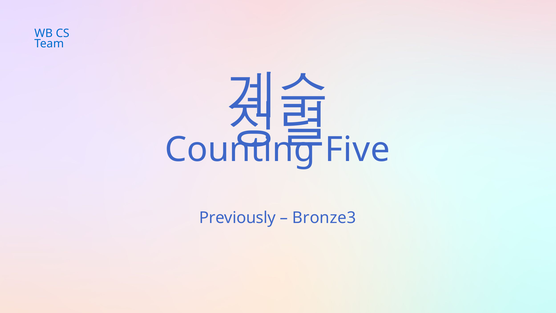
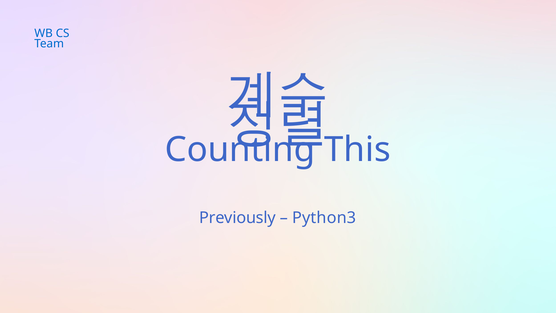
Five: Five -> This
Bronze3: Bronze3 -> Python3
